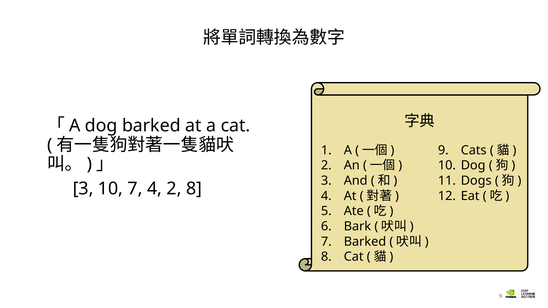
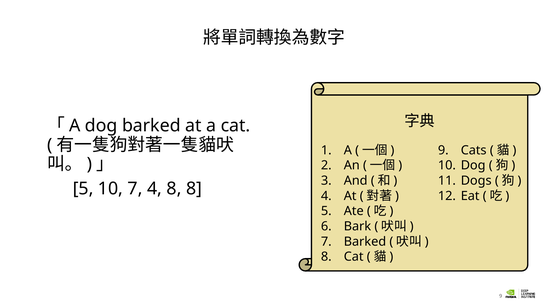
3 at (83, 189): 3 -> 5
4 2: 2 -> 8
